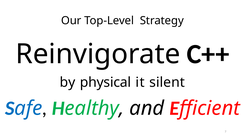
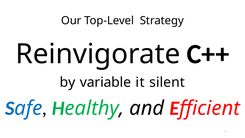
physical: physical -> variable
